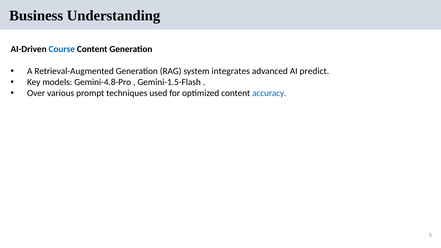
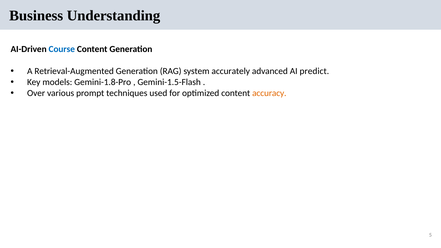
integrates: integrates -> accurately
Gemini-4.8-Pro: Gemini-4.8-Pro -> Gemini-1.8-Pro
accuracy colour: blue -> orange
